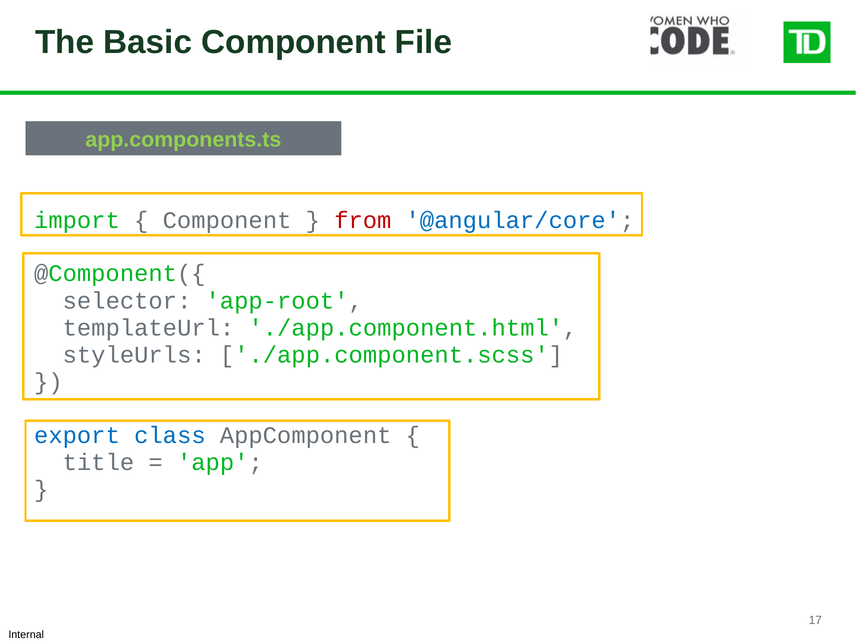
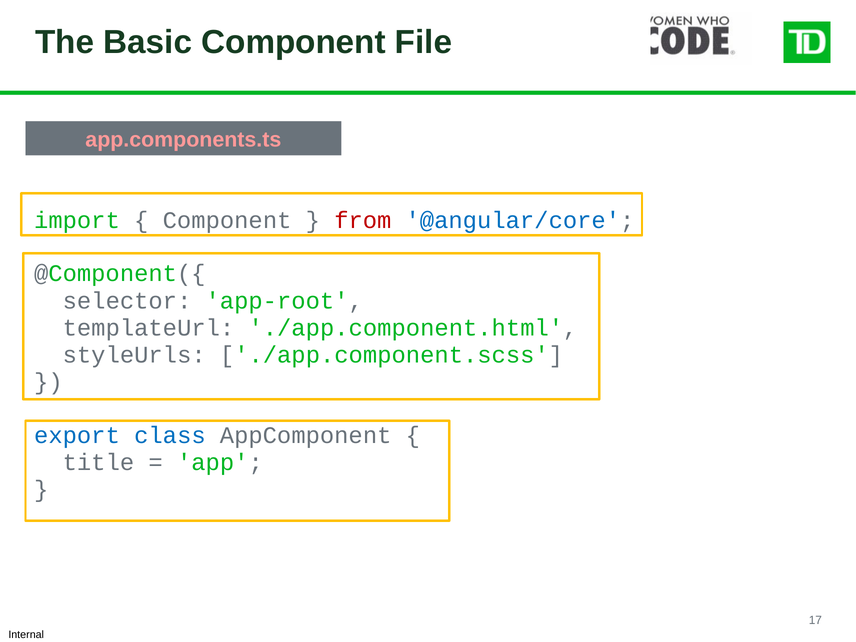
app.components.ts colour: light green -> pink
